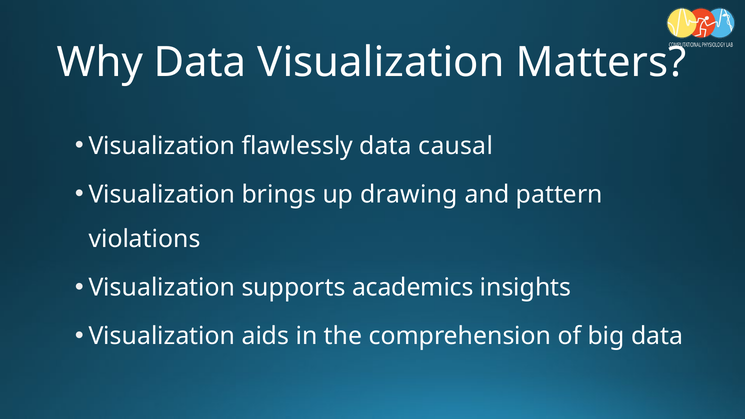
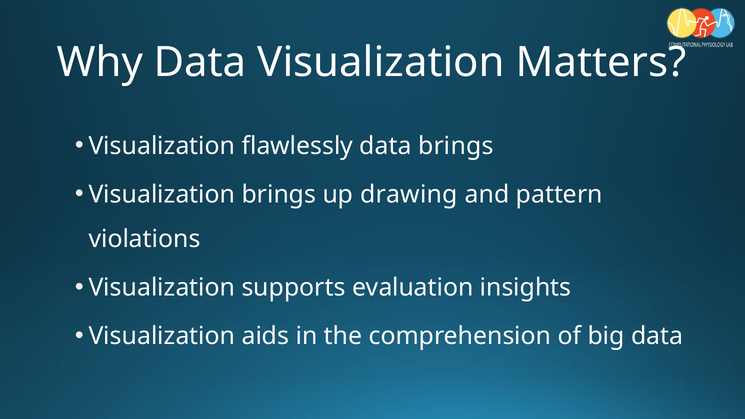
data causal: causal -> brings
academics: academics -> evaluation
